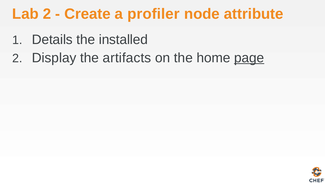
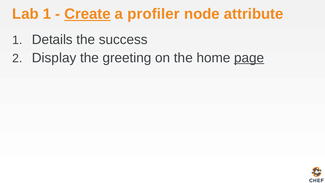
Lab 2: 2 -> 1
Create underline: none -> present
installed: installed -> success
artifacts: artifacts -> greeting
